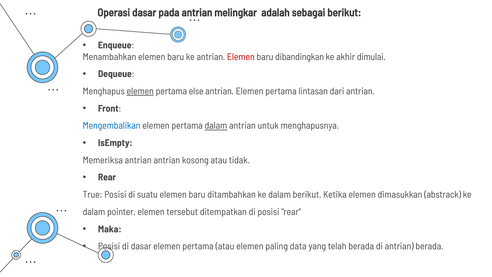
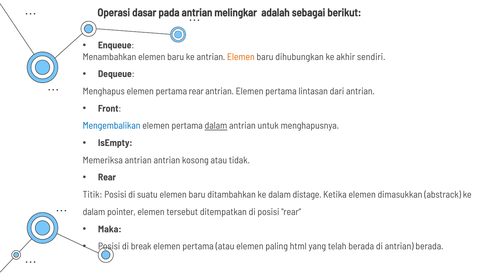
Elemen at (241, 57) colour: red -> orange
dibandingkan: dibandingkan -> dihubungkan
dimulai: dimulai -> sendiri
elemen at (140, 91) underline: present -> none
pertama else: else -> rear
True: True -> Titik
dalam berikut: berikut -> distage
di dasar: dasar -> break
data: data -> html
